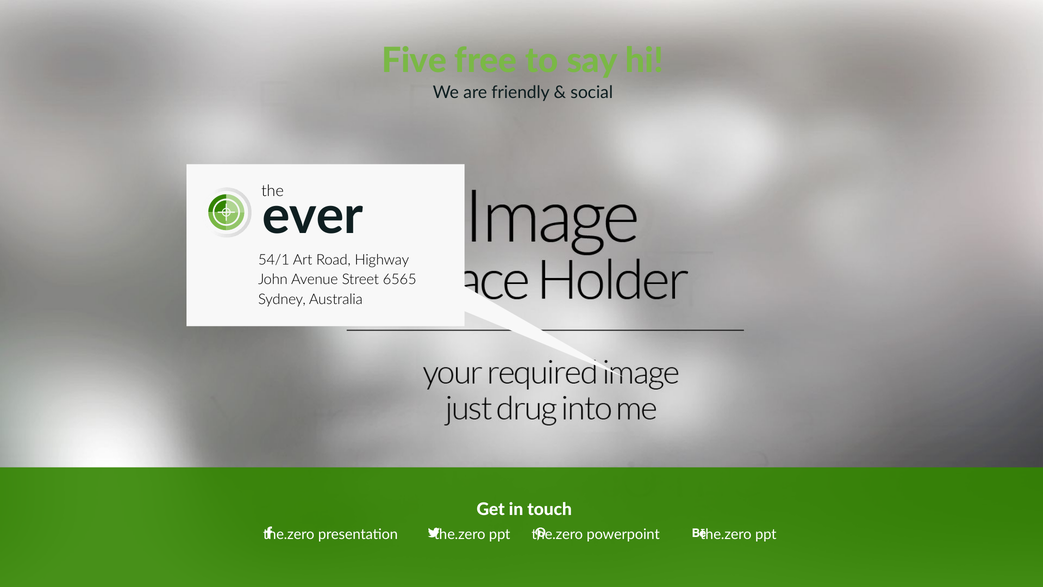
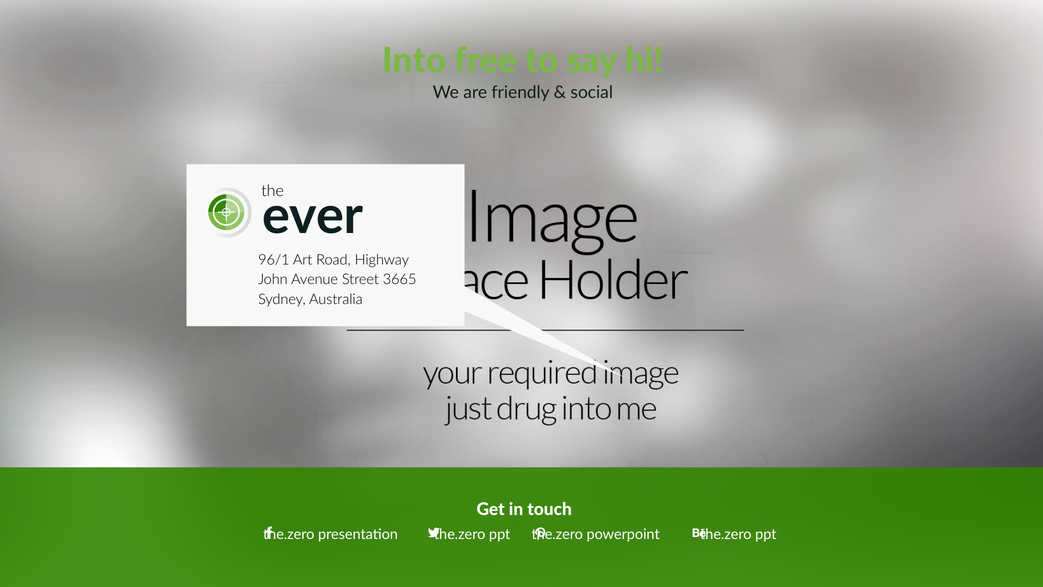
Five: Five -> Into
54/1: 54/1 -> 96/1
6565: 6565 -> 3665
